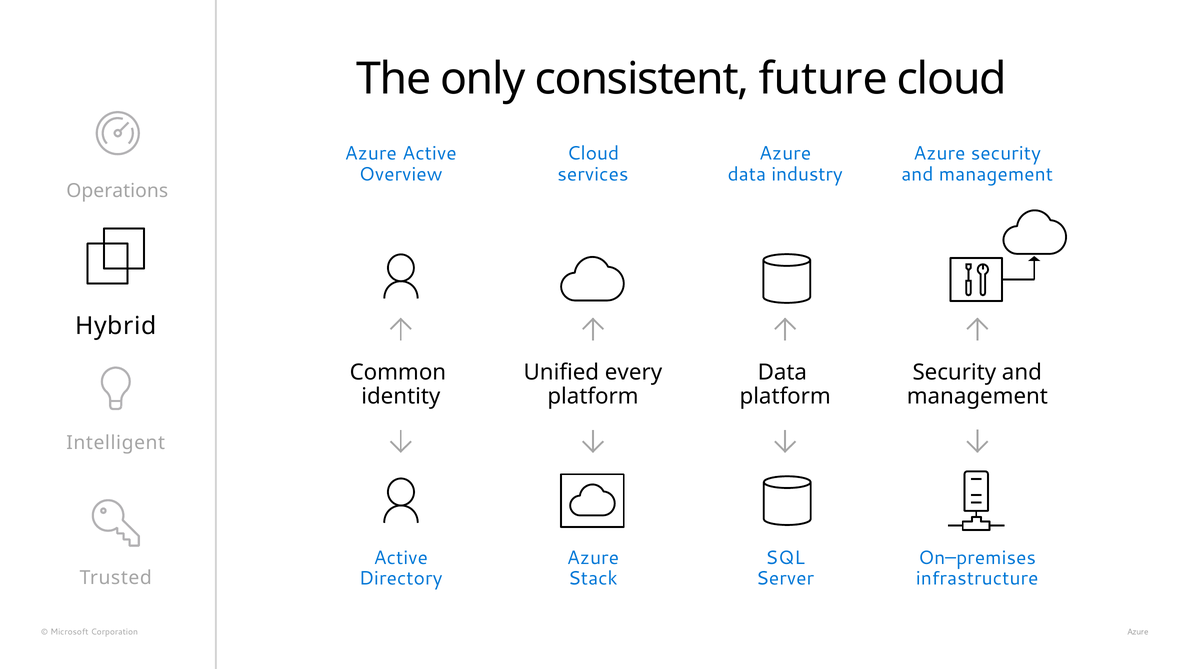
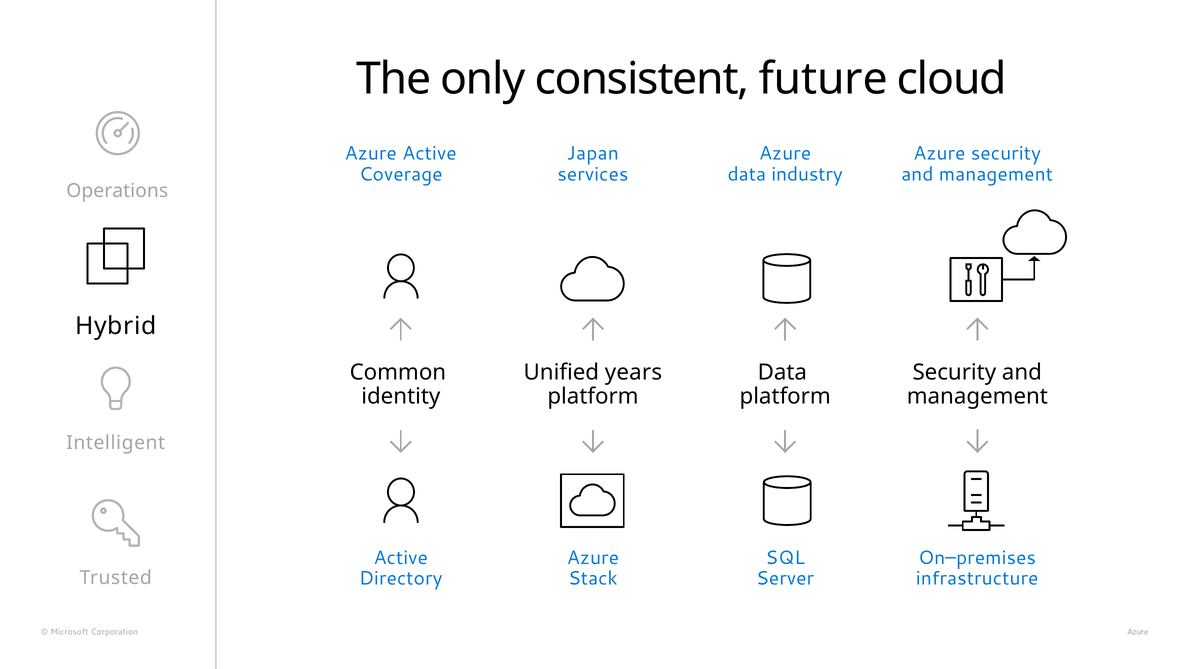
Cloud at (593, 154): Cloud -> Japan
Overview: Overview -> Coverage
every: every -> years
